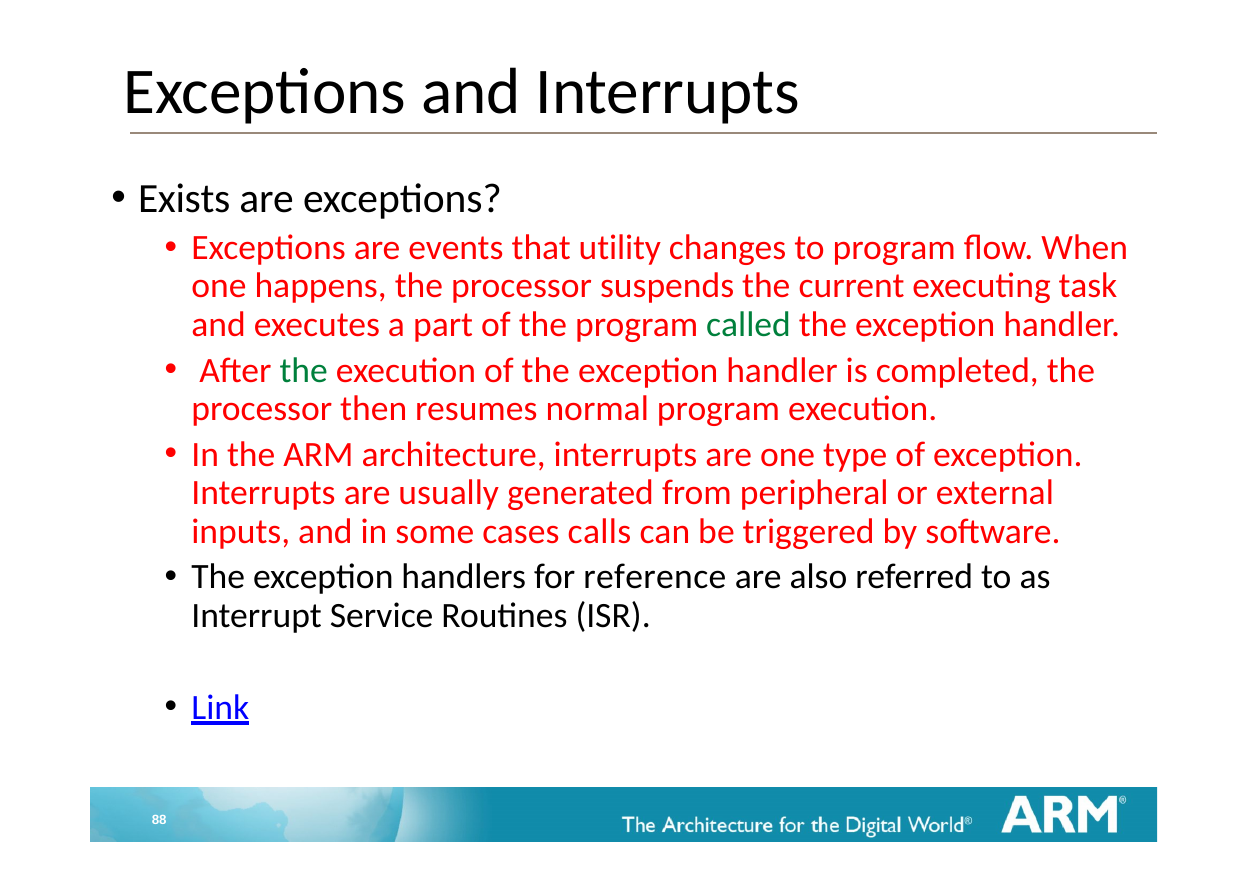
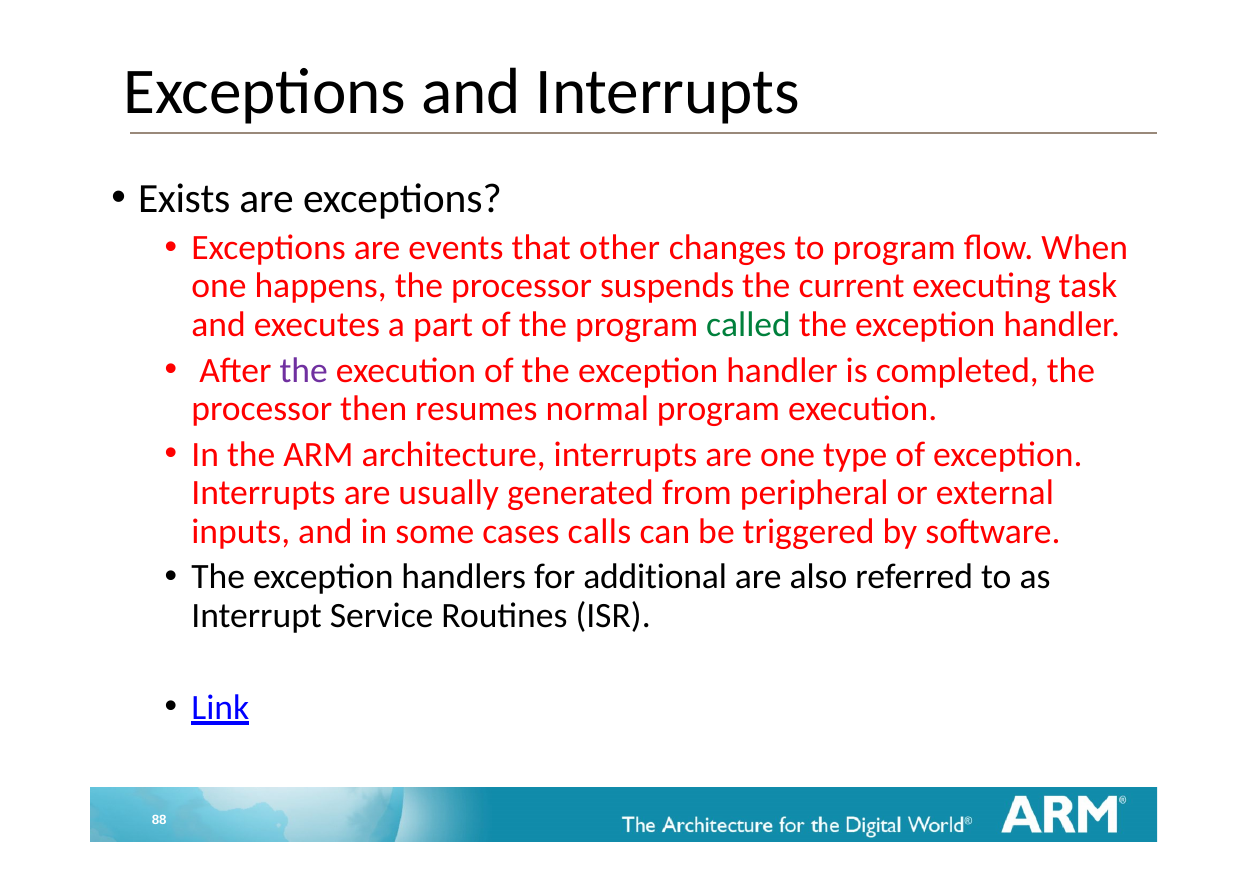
utility: utility -> other
the at (304, 370) colour: green -> purple
reference: reference -> additional
